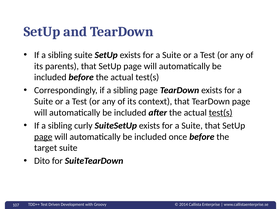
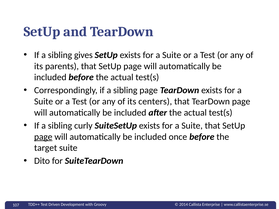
sibling suite: suite -> gives
context: context -> centers
test(s at (221, 113) underline: present -> none
